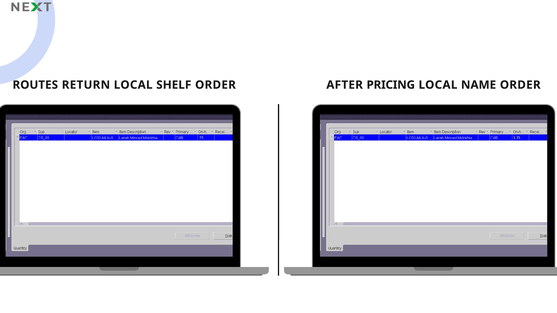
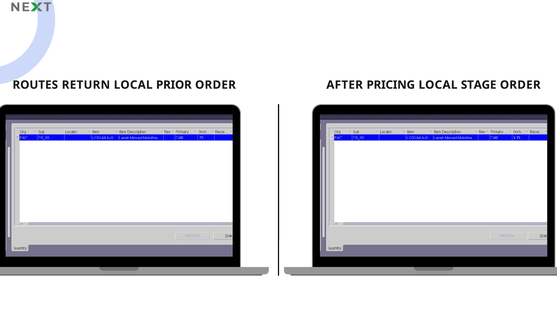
SHELF: SHELF -> PRIOR
NAME: NAME -> STAGE
